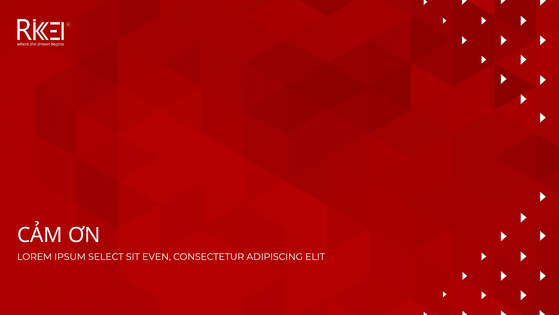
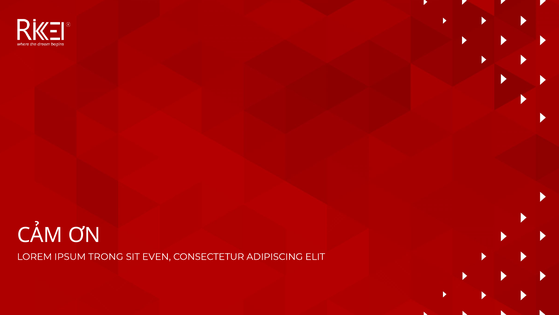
SELECT: SELECT -> TRONG
